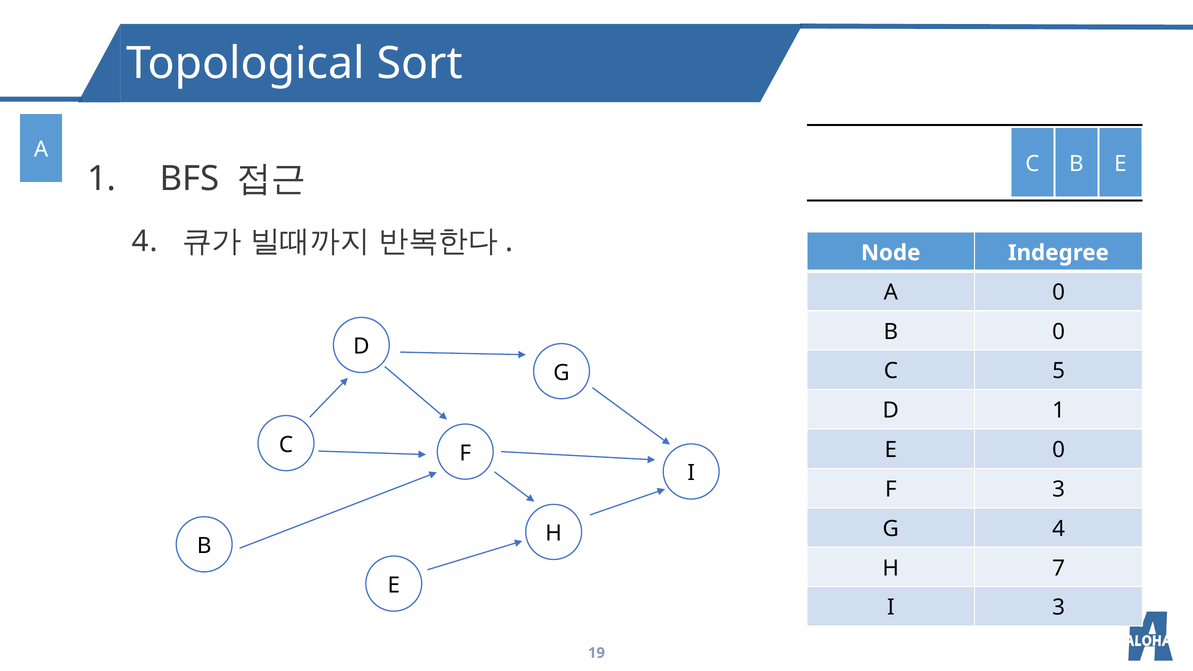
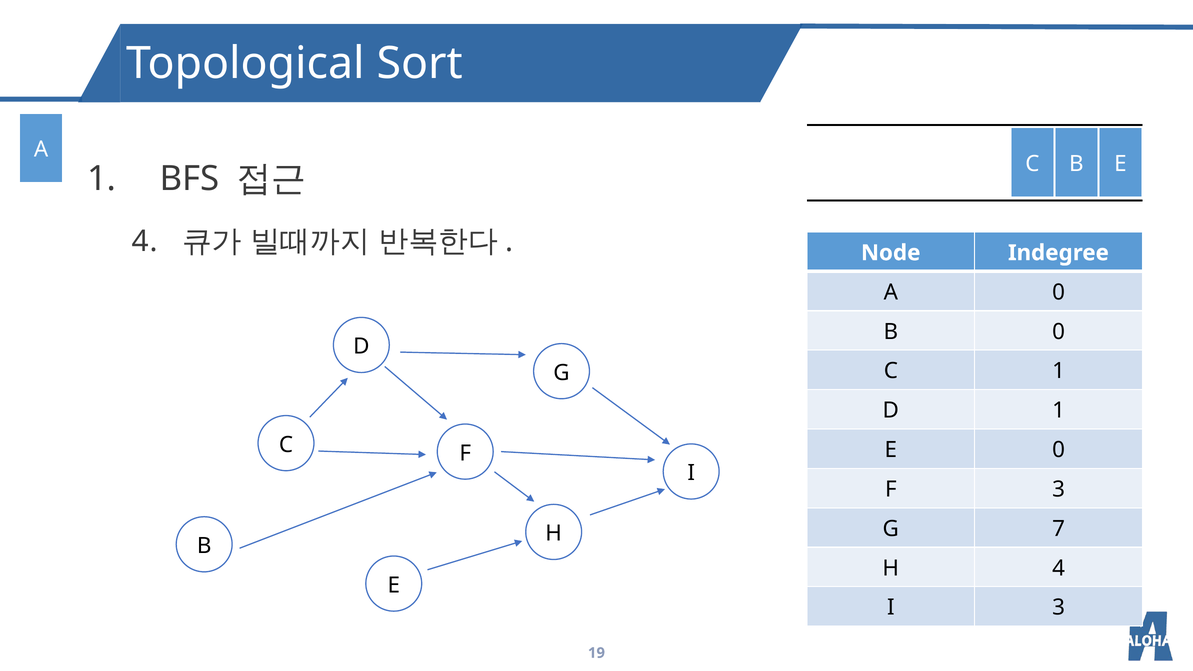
C 5: 5 -> 1
G 4: 4 -> 7
H 7: 7 -> 4
